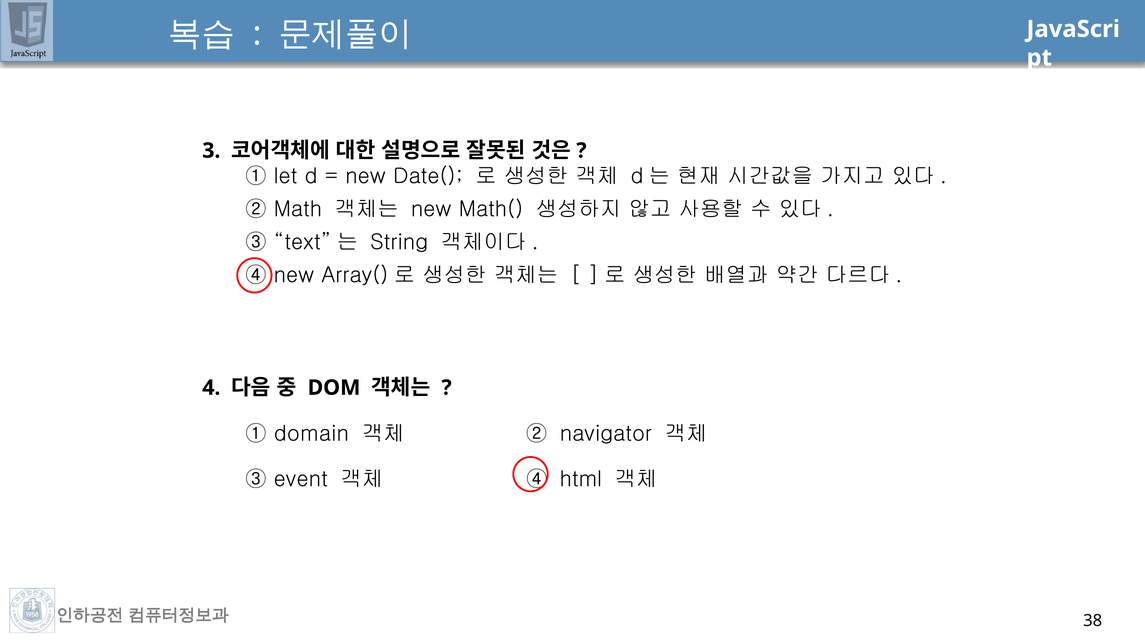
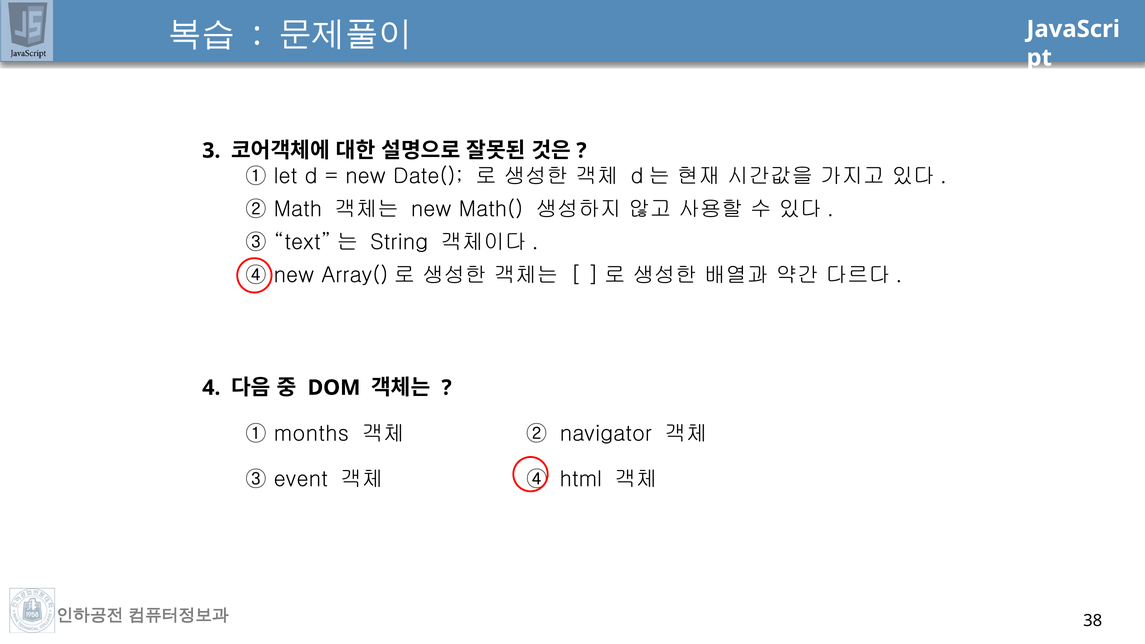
domain: domain -> months
